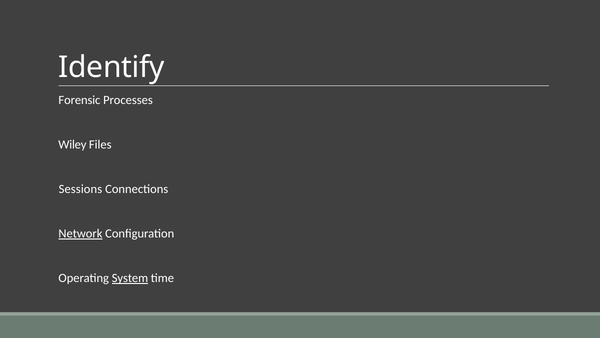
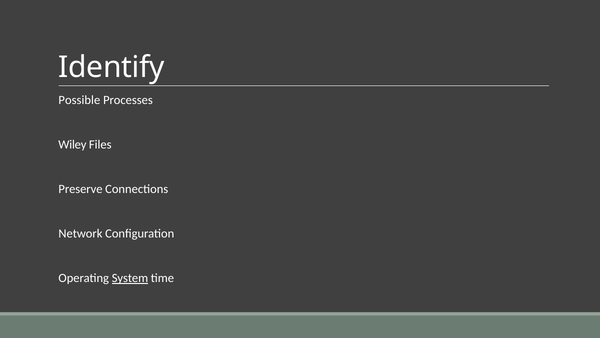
Forensic: Forensic -> Possible
Sessions: Sessions -> Preserve
Network underline: present -> none
